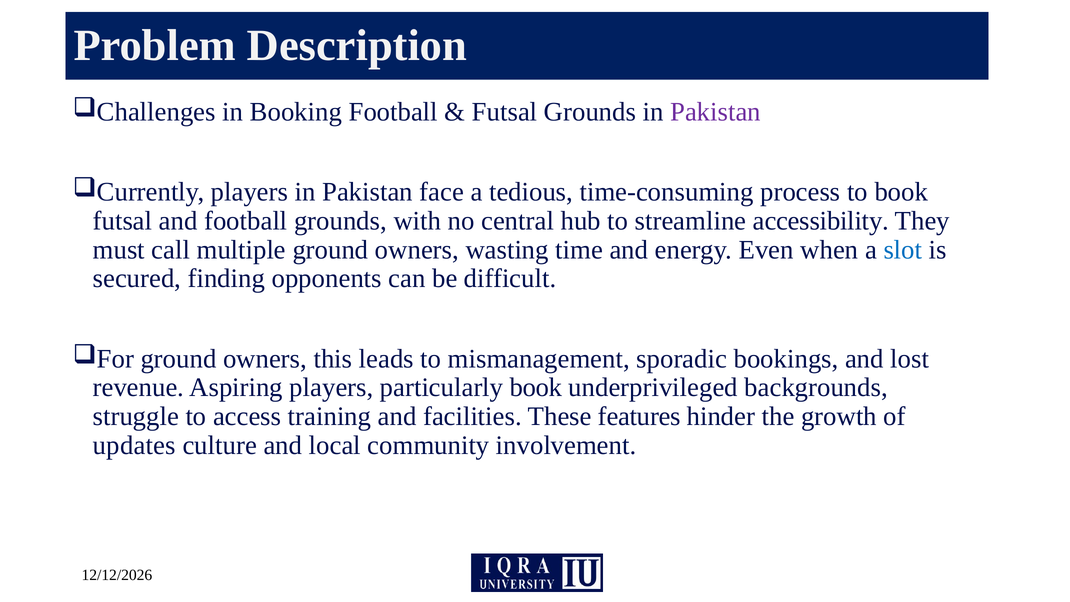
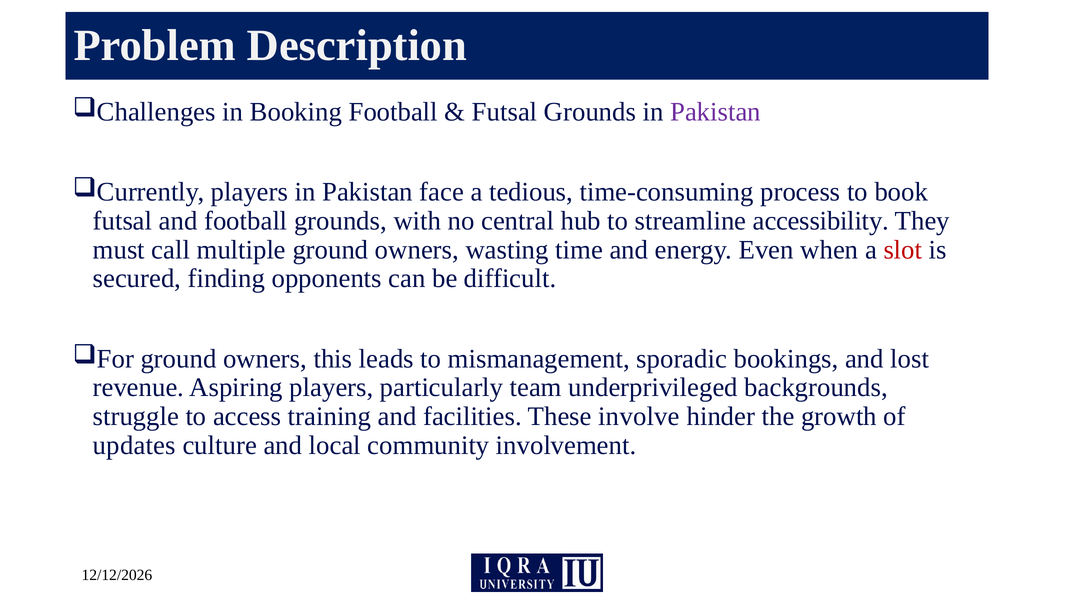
slot colour: blue -> red
particularly book: book -> team
features: features -> involve
